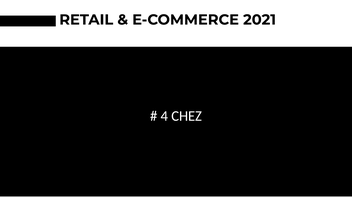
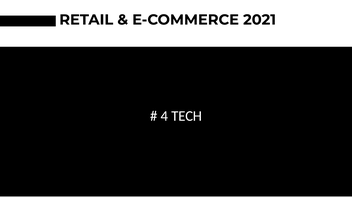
CHEZ: CHEZ -> TECH
